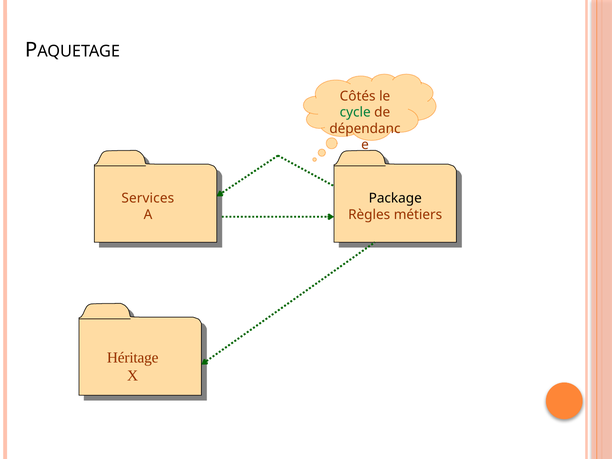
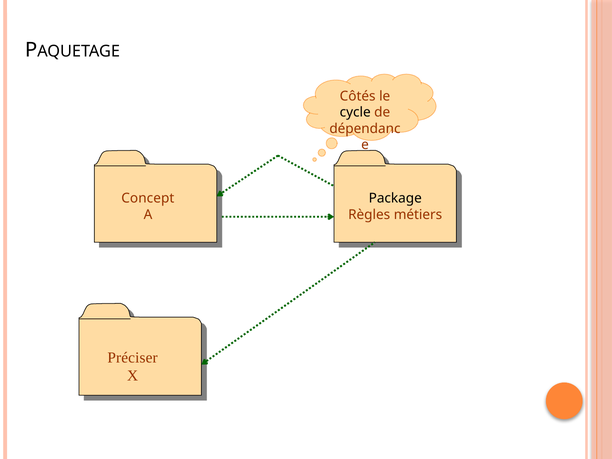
cycle colour: green -> black
Services: Services -> Concept
Héritage: Héritage -> Préciser
